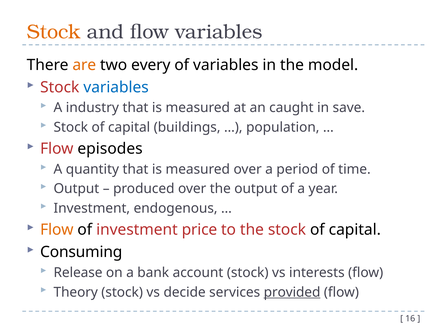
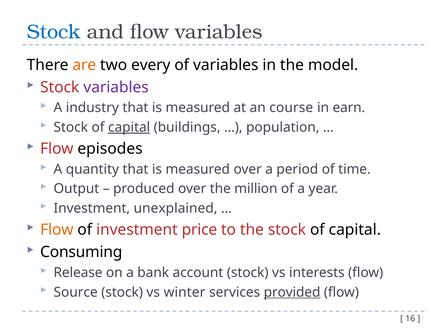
Stock at (54, 32) colour: orange -> blue
variables at (116, 87) colour: blue -> purple
caught: caught -> course
save: save -> earn
capital at (129, 127) underline: none -> present
the output: output -> million
endogenous: endogenous -> unexplained
Theory: Theory -> Source
decide: decide -> winter
